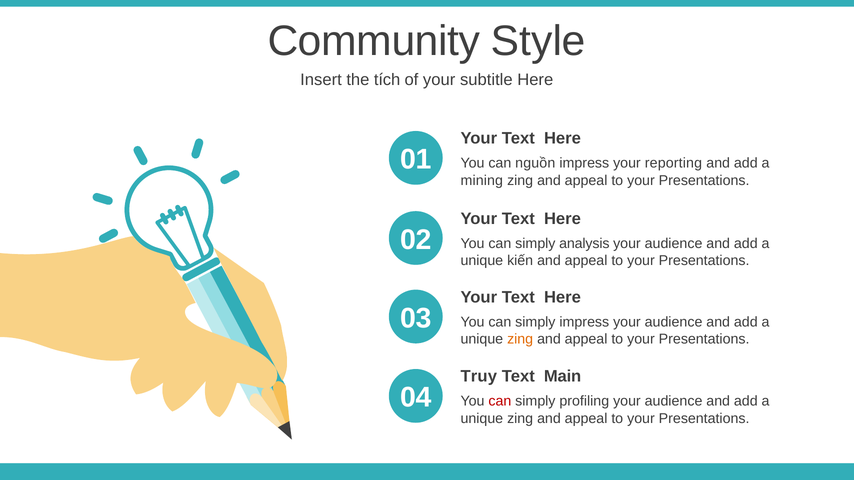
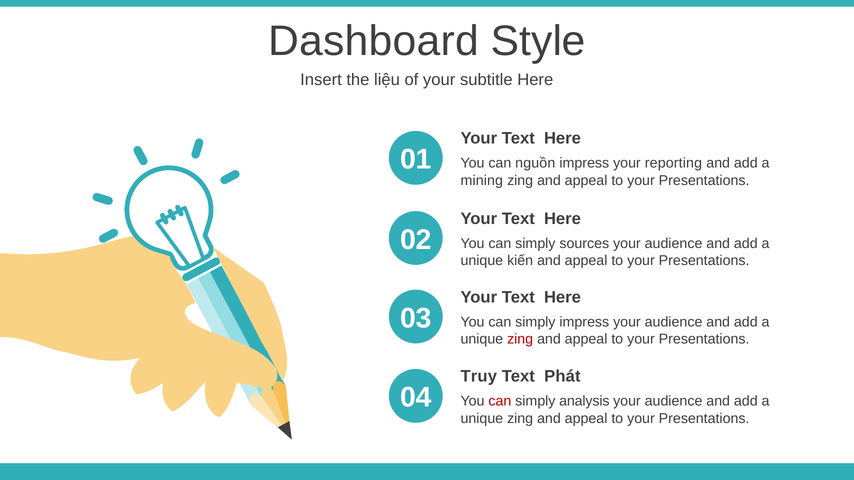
Community: Community -> Dashboard
tích: tích -> liệu
analysis: analysis -> sources
zing at (520, 339) colour: orange -> red
Main: Main -> Phát
profiling: profiling -> analysis
